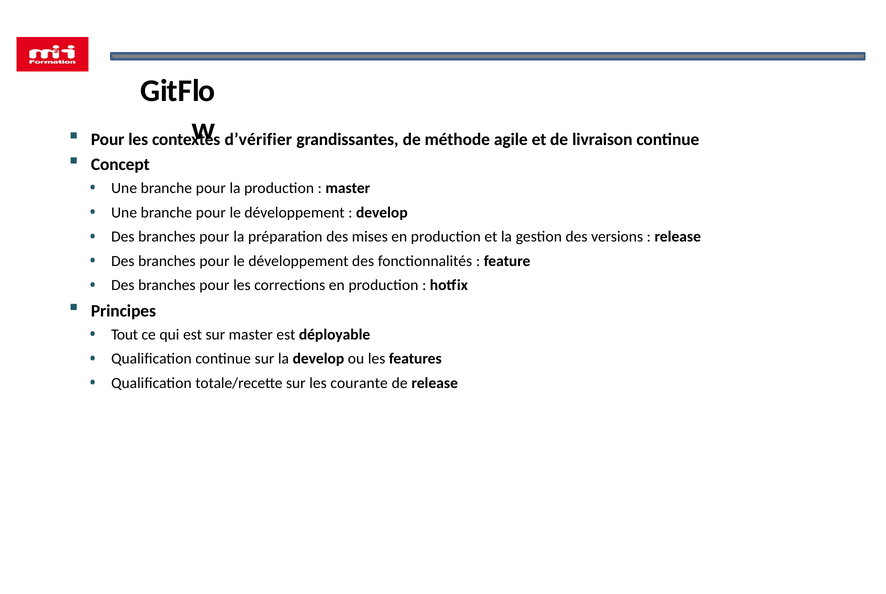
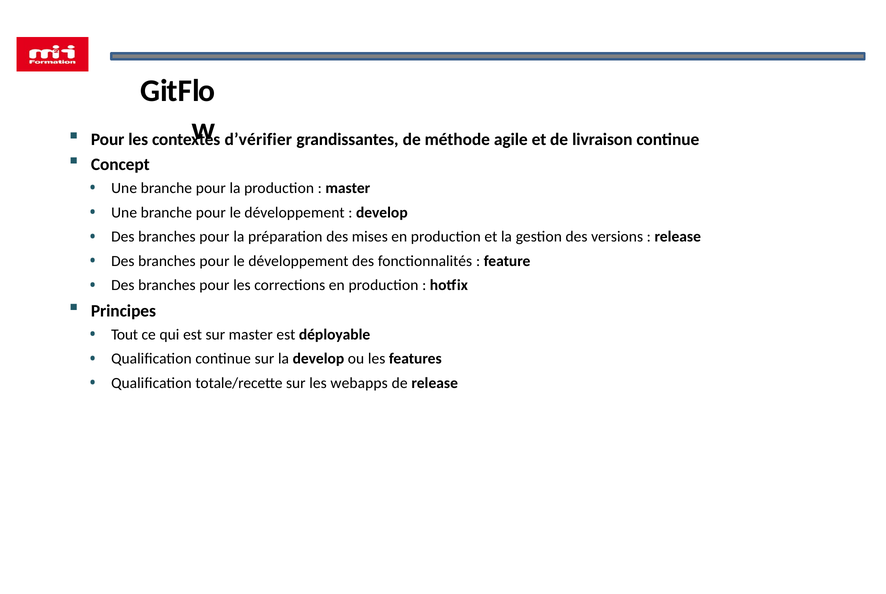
courante: courante -> webapps
